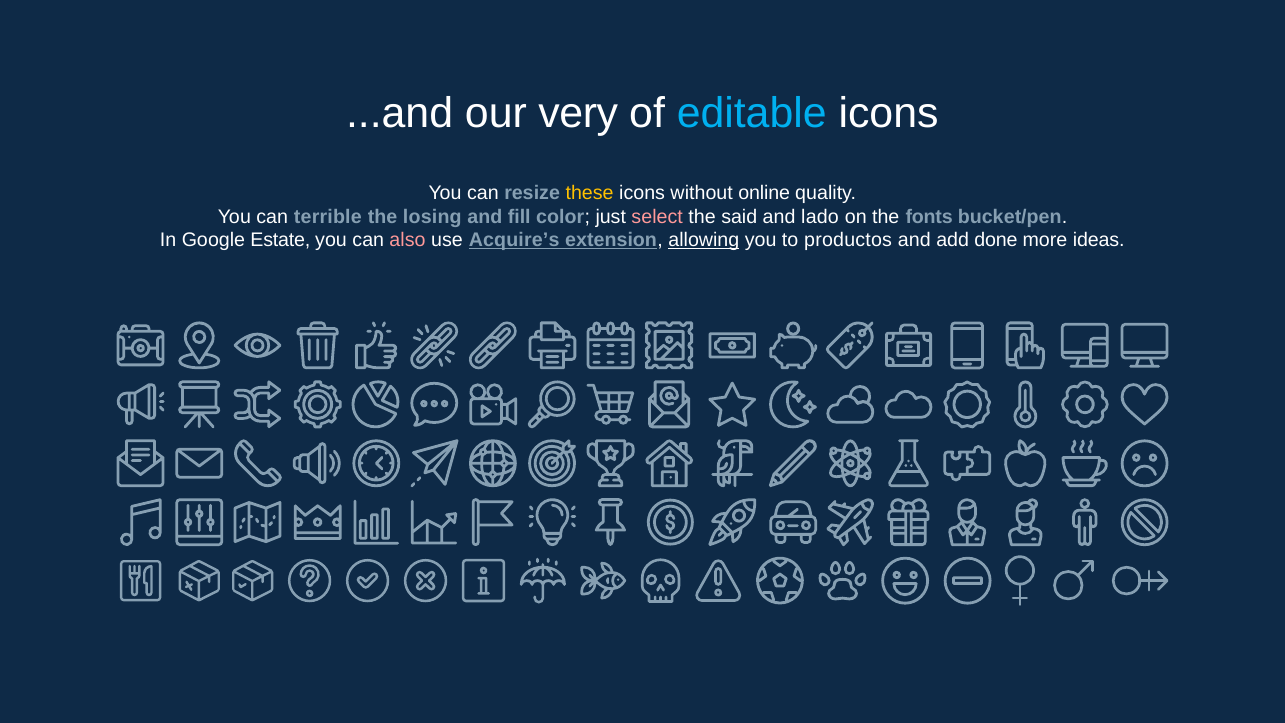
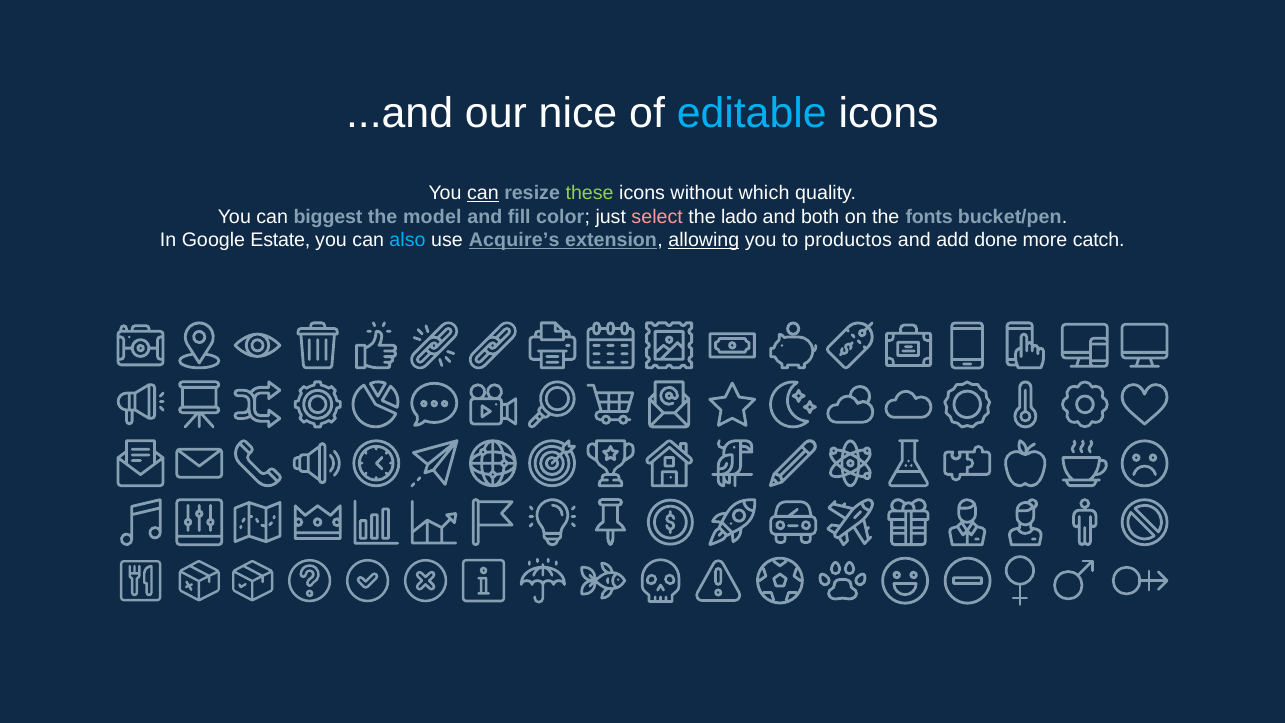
very: very -> nice
can at (483, 193) underline: none -> present
these colour: yellow -> light green
online: online -> which
terrible: terrible -> biggest
losing: losing -> model
said: said -> lado
lado: lado -> both
also colour: pink -> light blue
ideas: ideas -> catch
